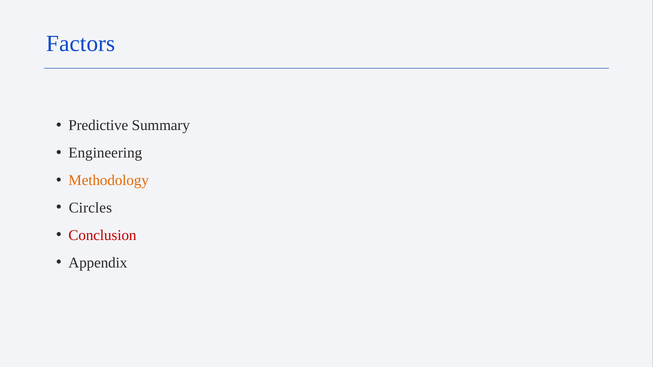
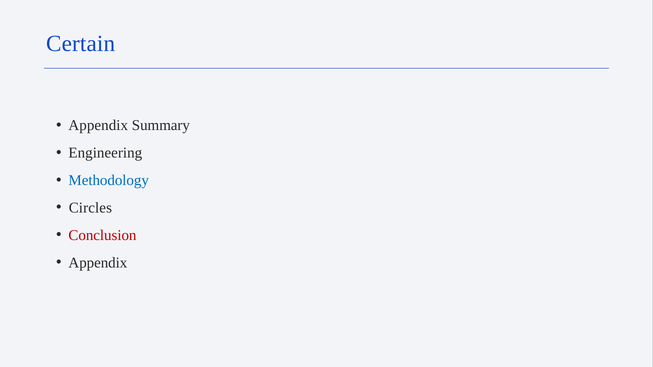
Factors: Factors -> Certain
Predictive at (98, 126): Predictive -> Appendix
Methodology colour: orange -> blue
